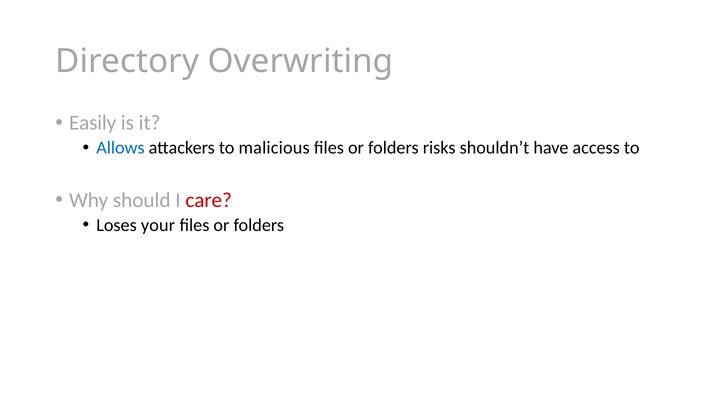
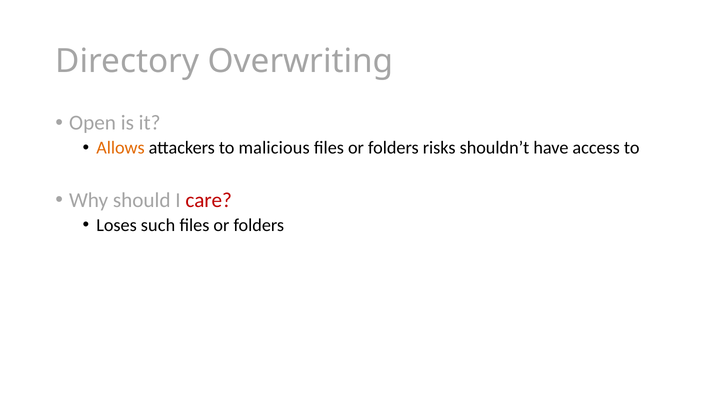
Easily: Easily -> Open
Allows colour: blue -> orange
your: your -> such
